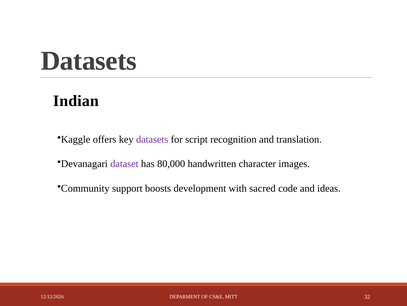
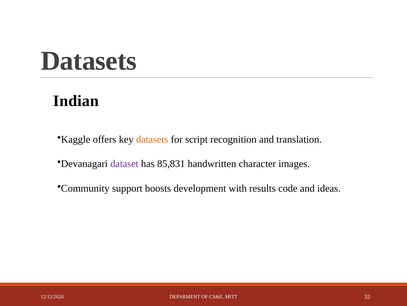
datasets at (152, 139) colour: purple -> orange
80,000: 80,000 -> 85,831
sacred: sacred -> results
